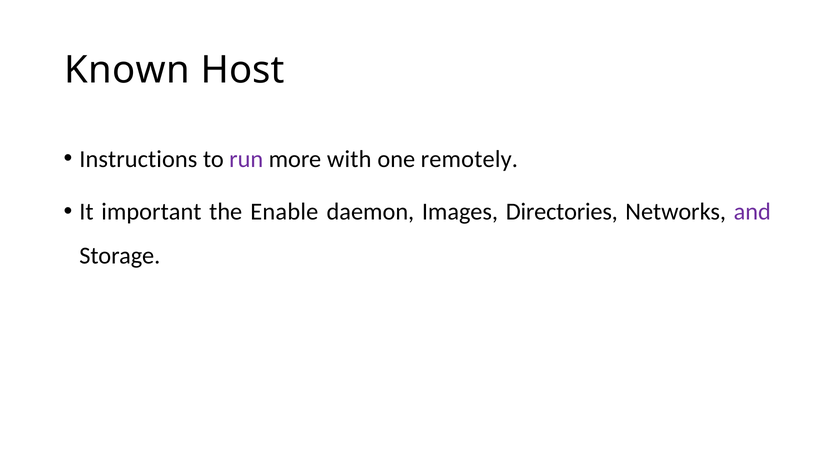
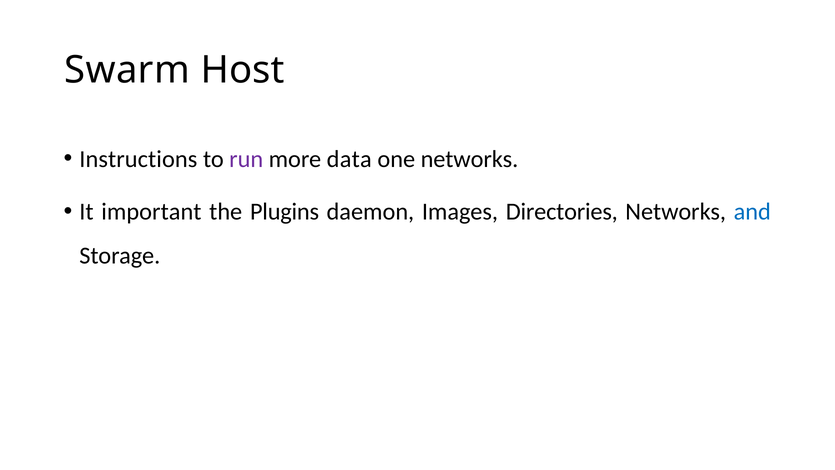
Known: Known -> Swarm
with: with -> data
one remotely: remotely -> networks
Enable: Enable -> Plugins
and colour: purple -> blue
